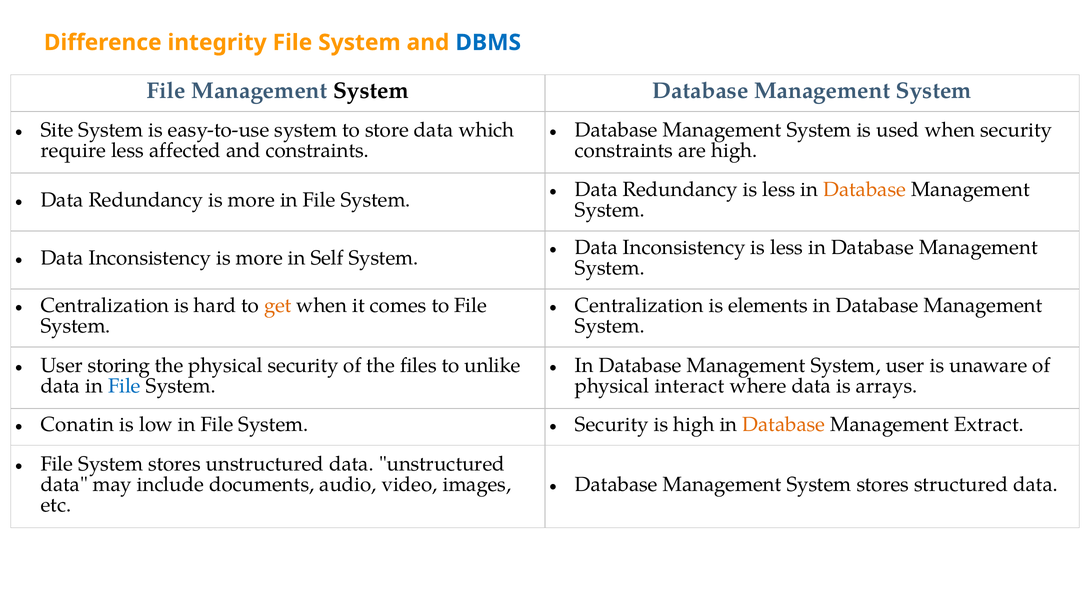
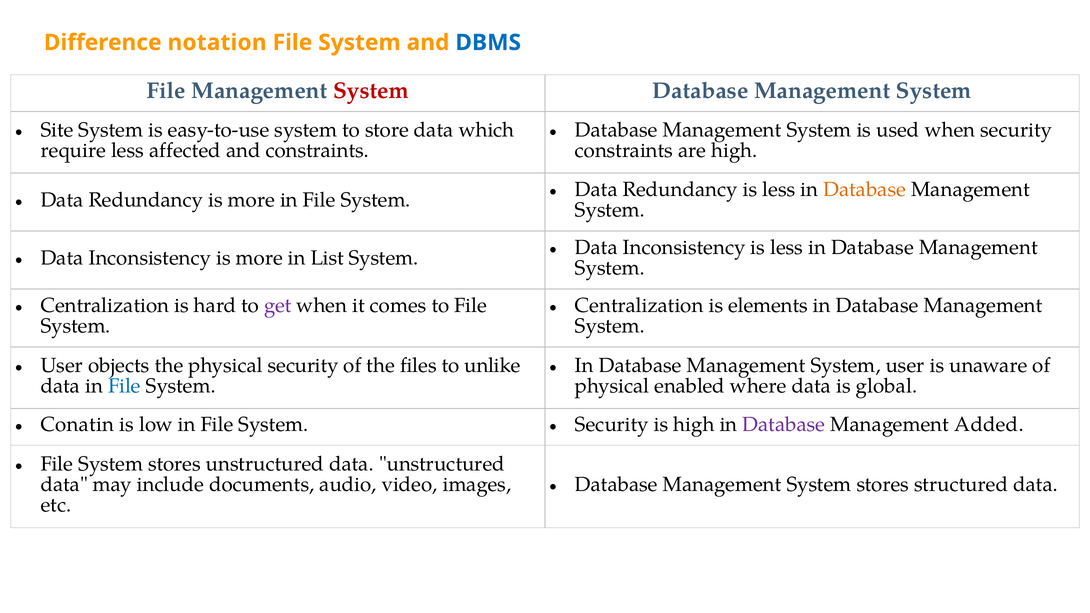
integrity: integrity -> notation
System at (371, 91) colour: black -> red
Self: Self -> List
get colour: orange -> purple
storing: storing -> objects
interact: interact -> enabled
arrays: arrays -> global
Database at (784, 425) colour: orange -> purple
Extract: Extract -> Added
